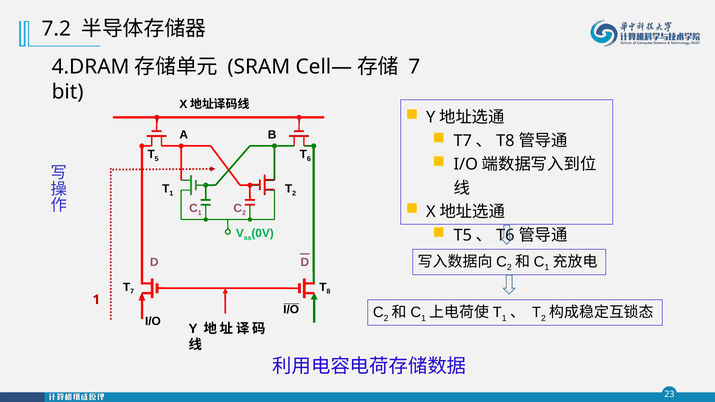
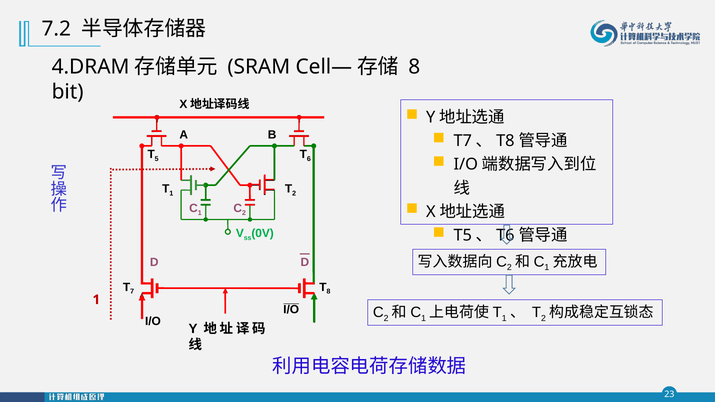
7 at (414, 67): 7 -> 8
